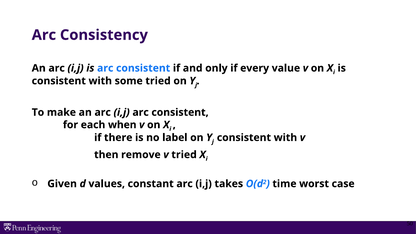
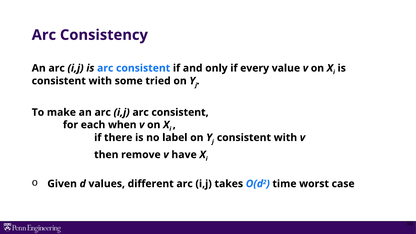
v tried: tried -> have
constant: constant -> different
